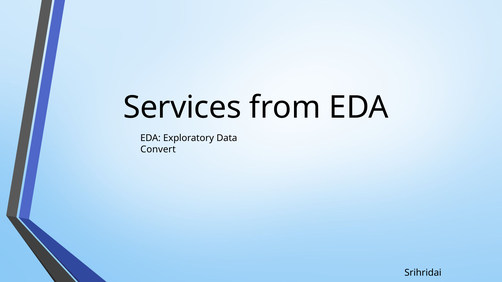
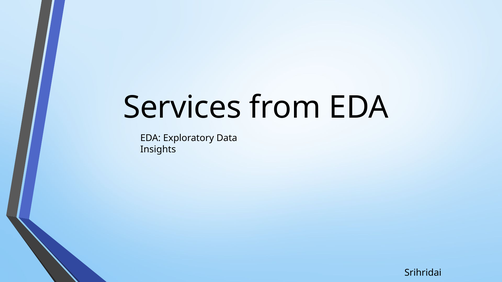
Convert: Convert -> Insights
